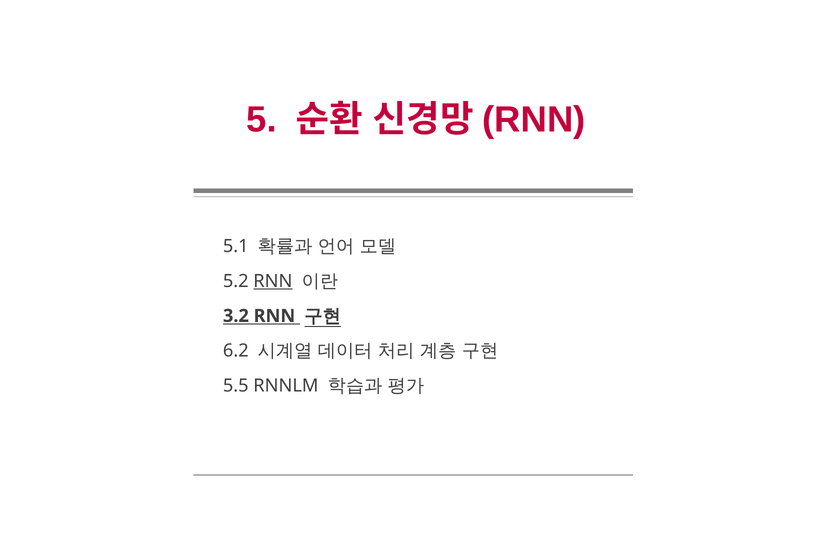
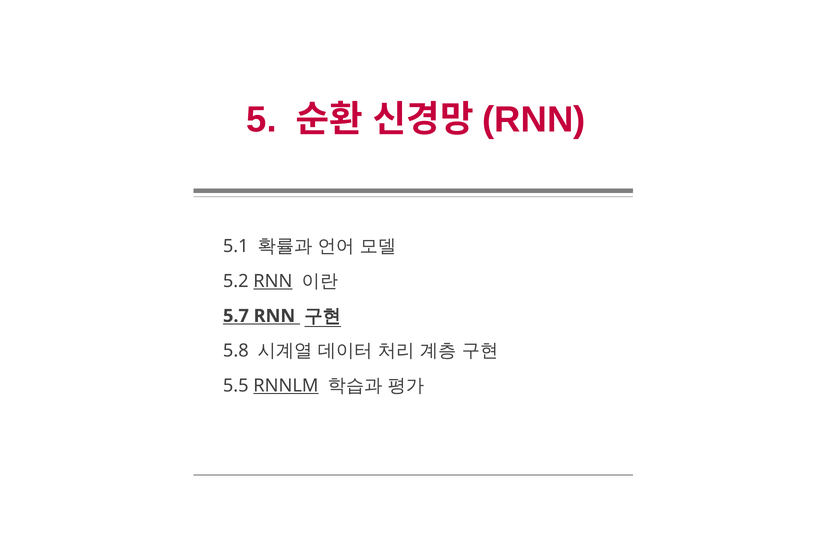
3.2: 3.2 -> 5.7
6.2: 6.2 -> 5.8
RNNLM underline: none -> present
